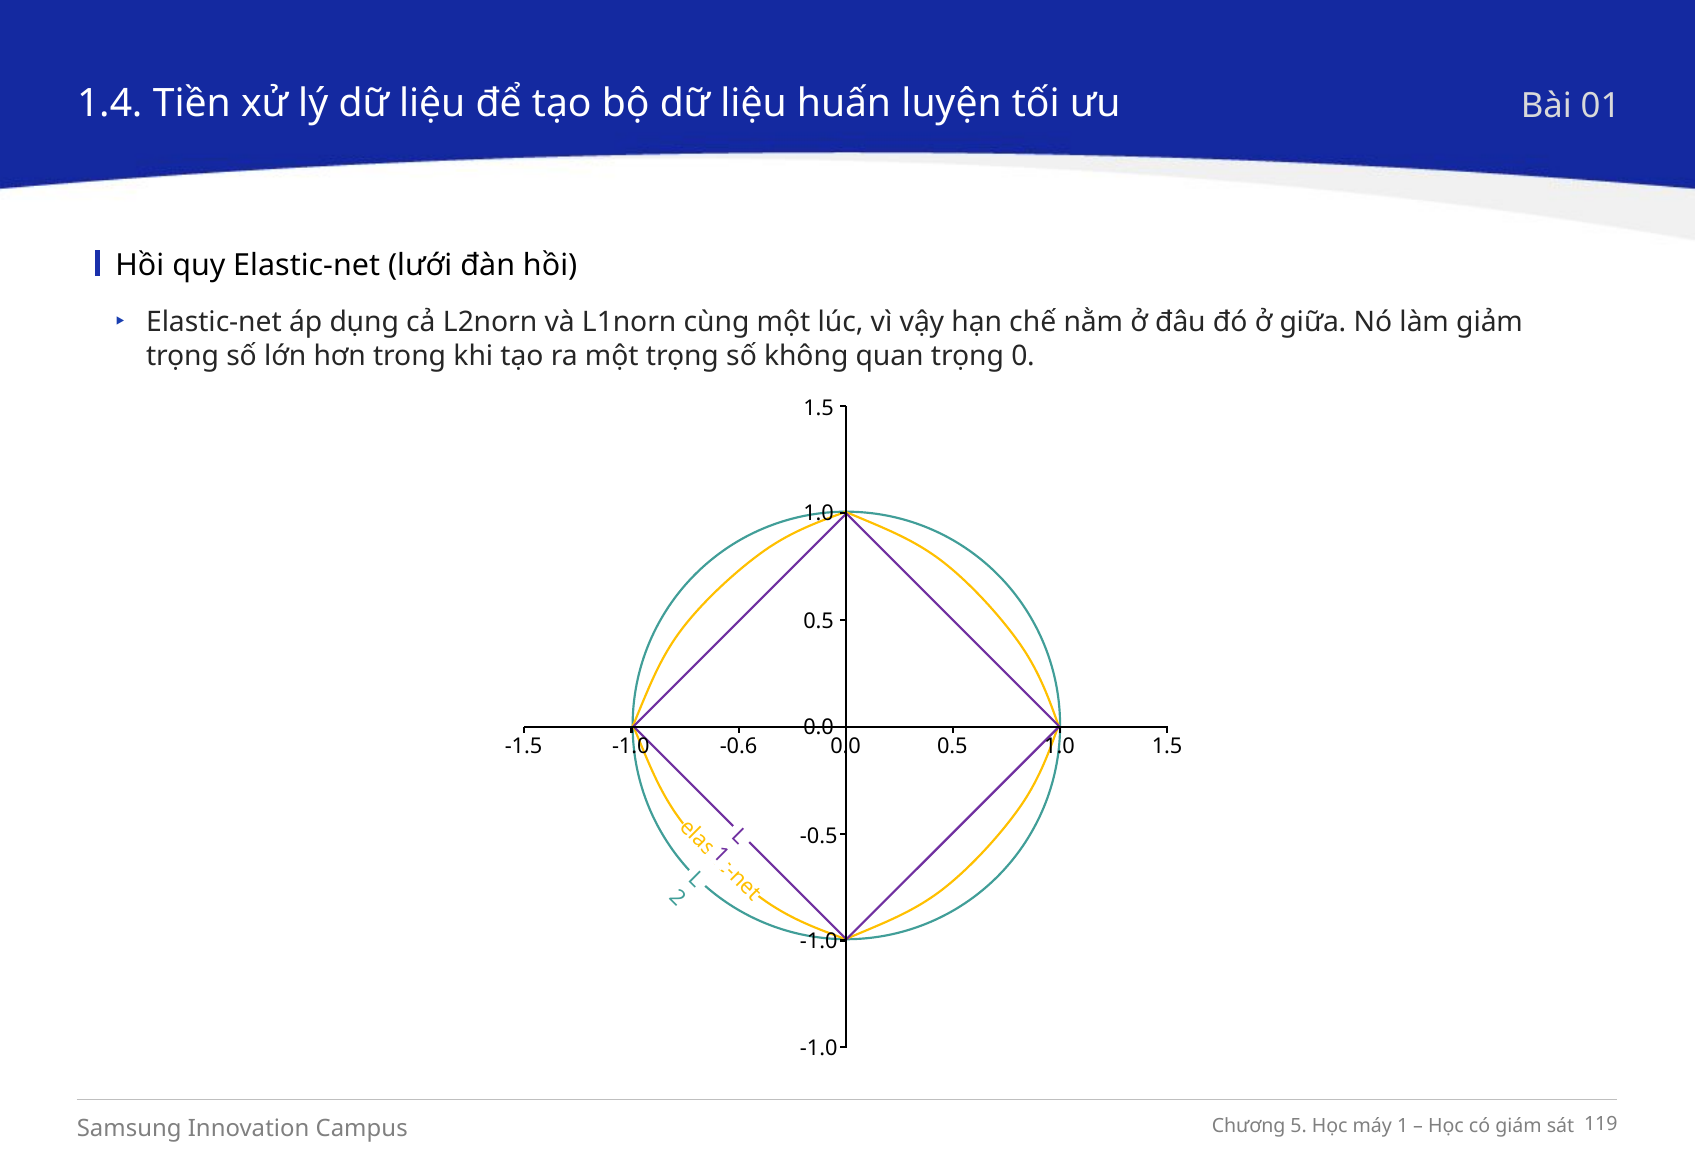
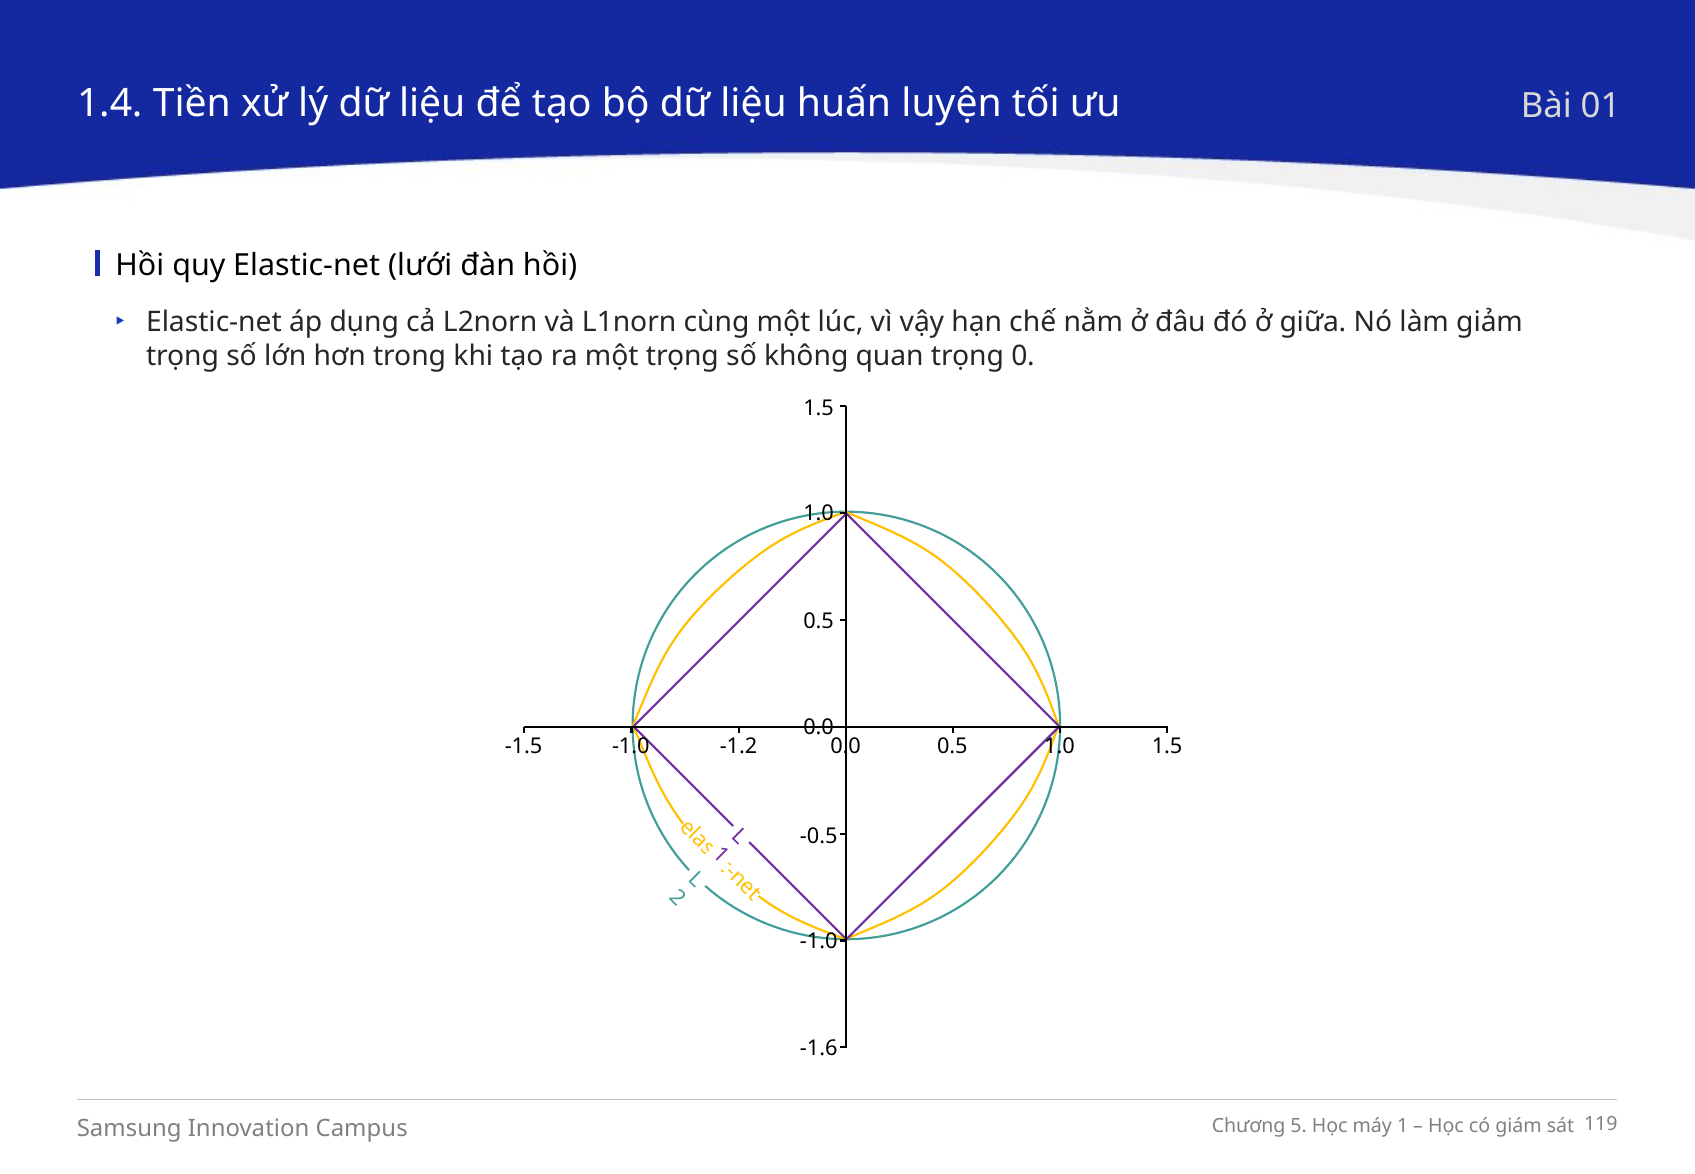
-0.6: -0.6 -> -1.2
-1.0 at (819, 1049): -1.0 -> -1.6
